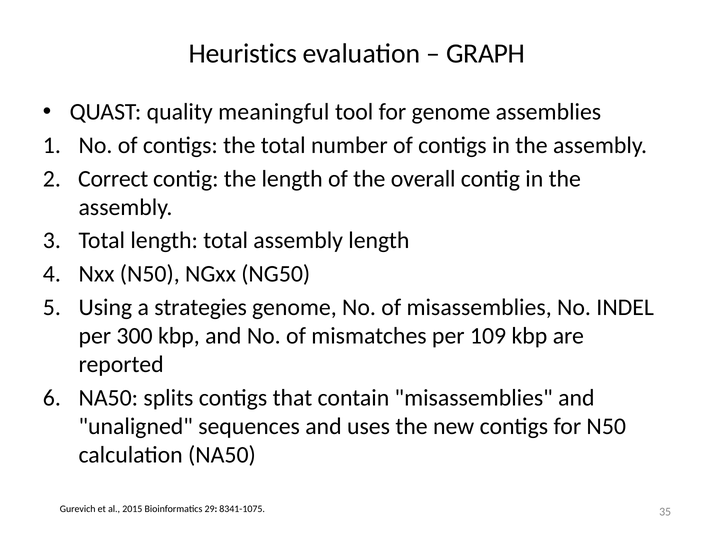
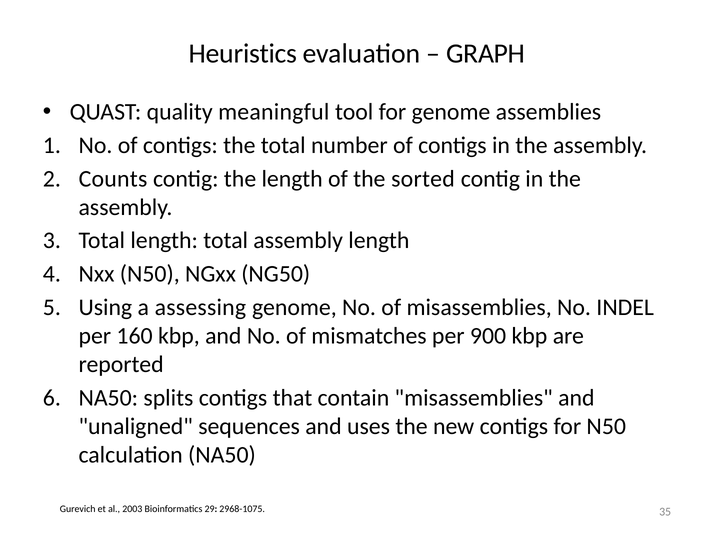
Correct: Correct -> Counts
overall: overall -> sorted
strategies: strategies -> assessing
300: 300 -> 160
109: 109 -> 900
2015: 2015 -> 2003
8341-1075: 8341-1075 -> 2968-1075
